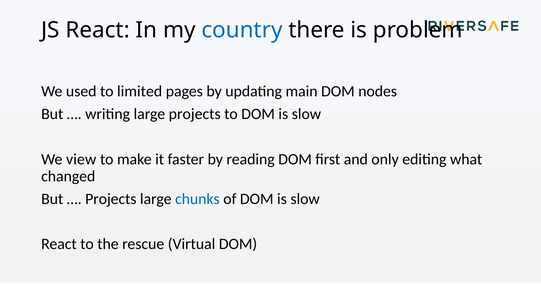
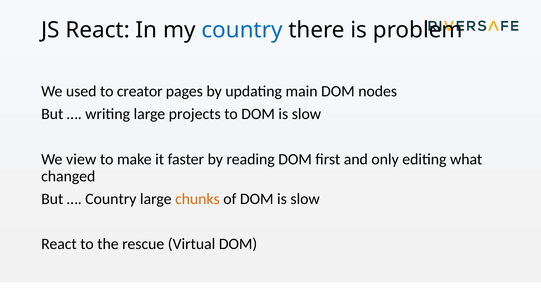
limited: limited -> creator
Projects at (111, 199): Projects -> Country
chunks colour: blue -> orange
